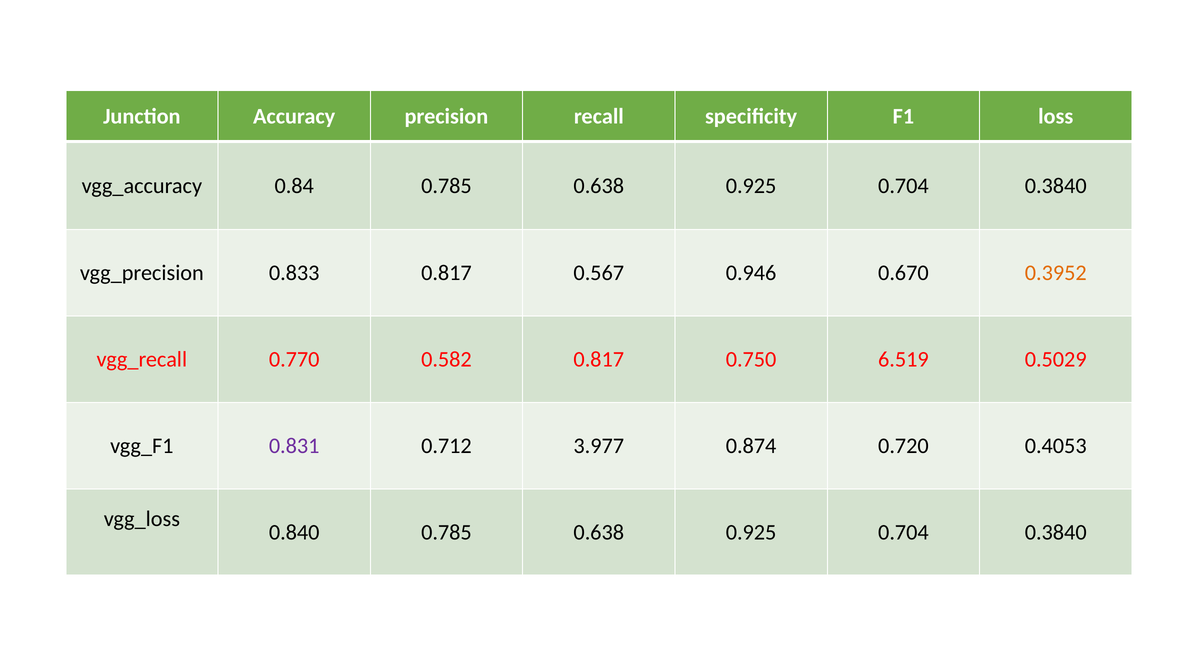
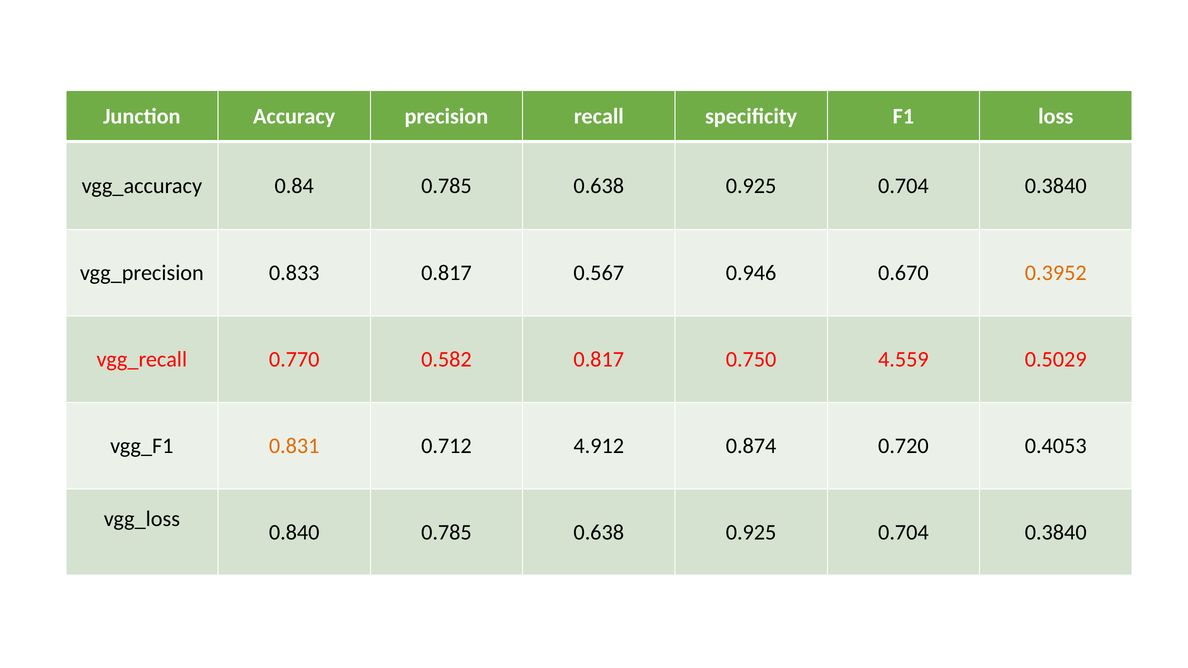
6.519: 6.519 -> 4.559
0.831 colour: purple -> orange
3.977: 3.977 -> 4.912
